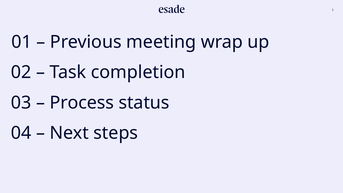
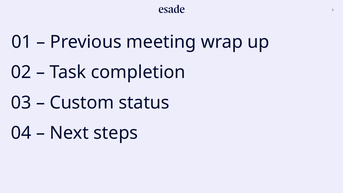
Process: Process -> Custom
